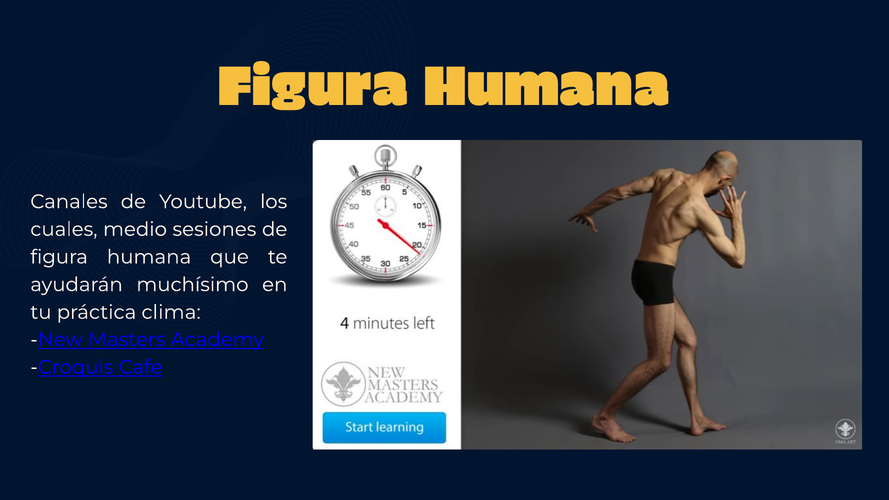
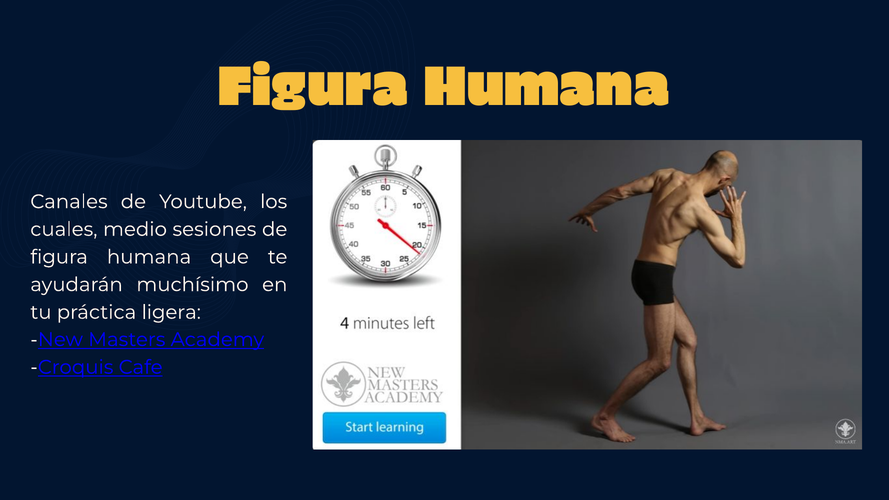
clima: clima -> ligera
